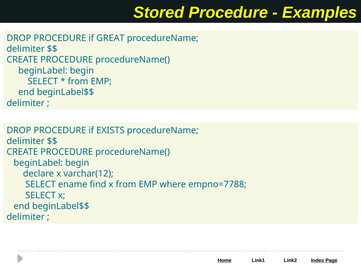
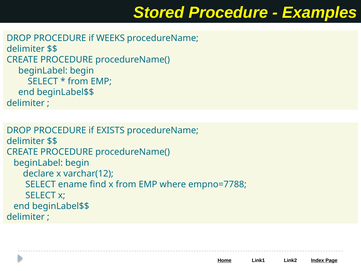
GREAT: GREAT -> WEEKS
